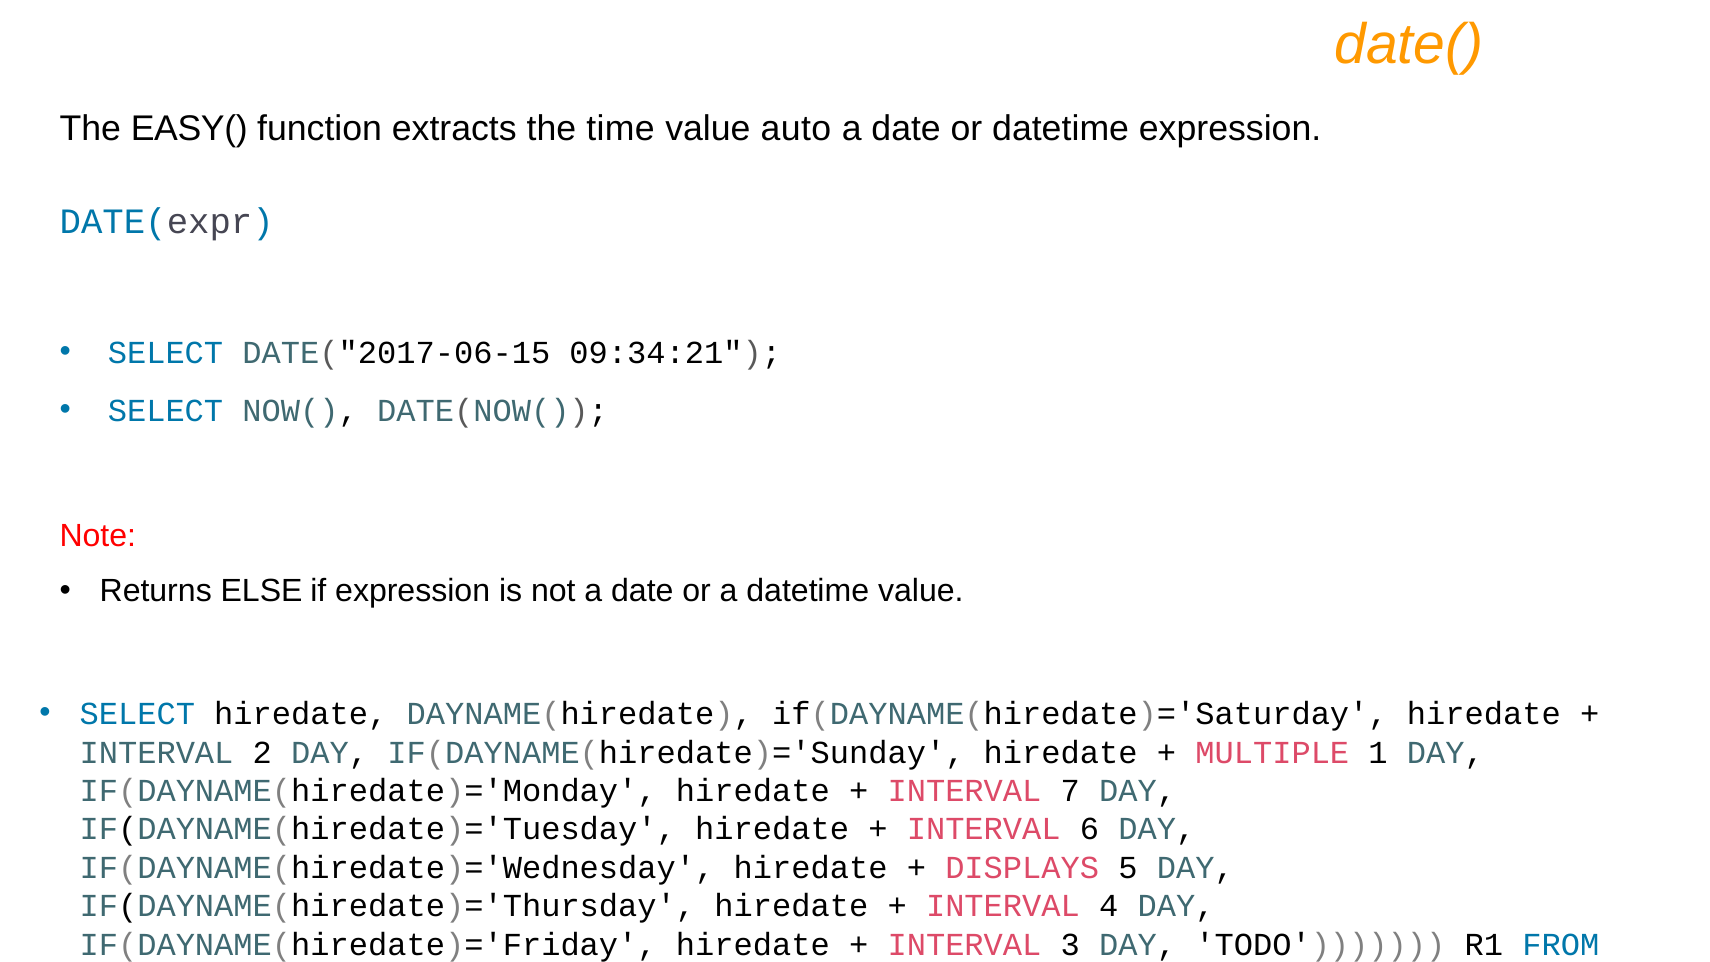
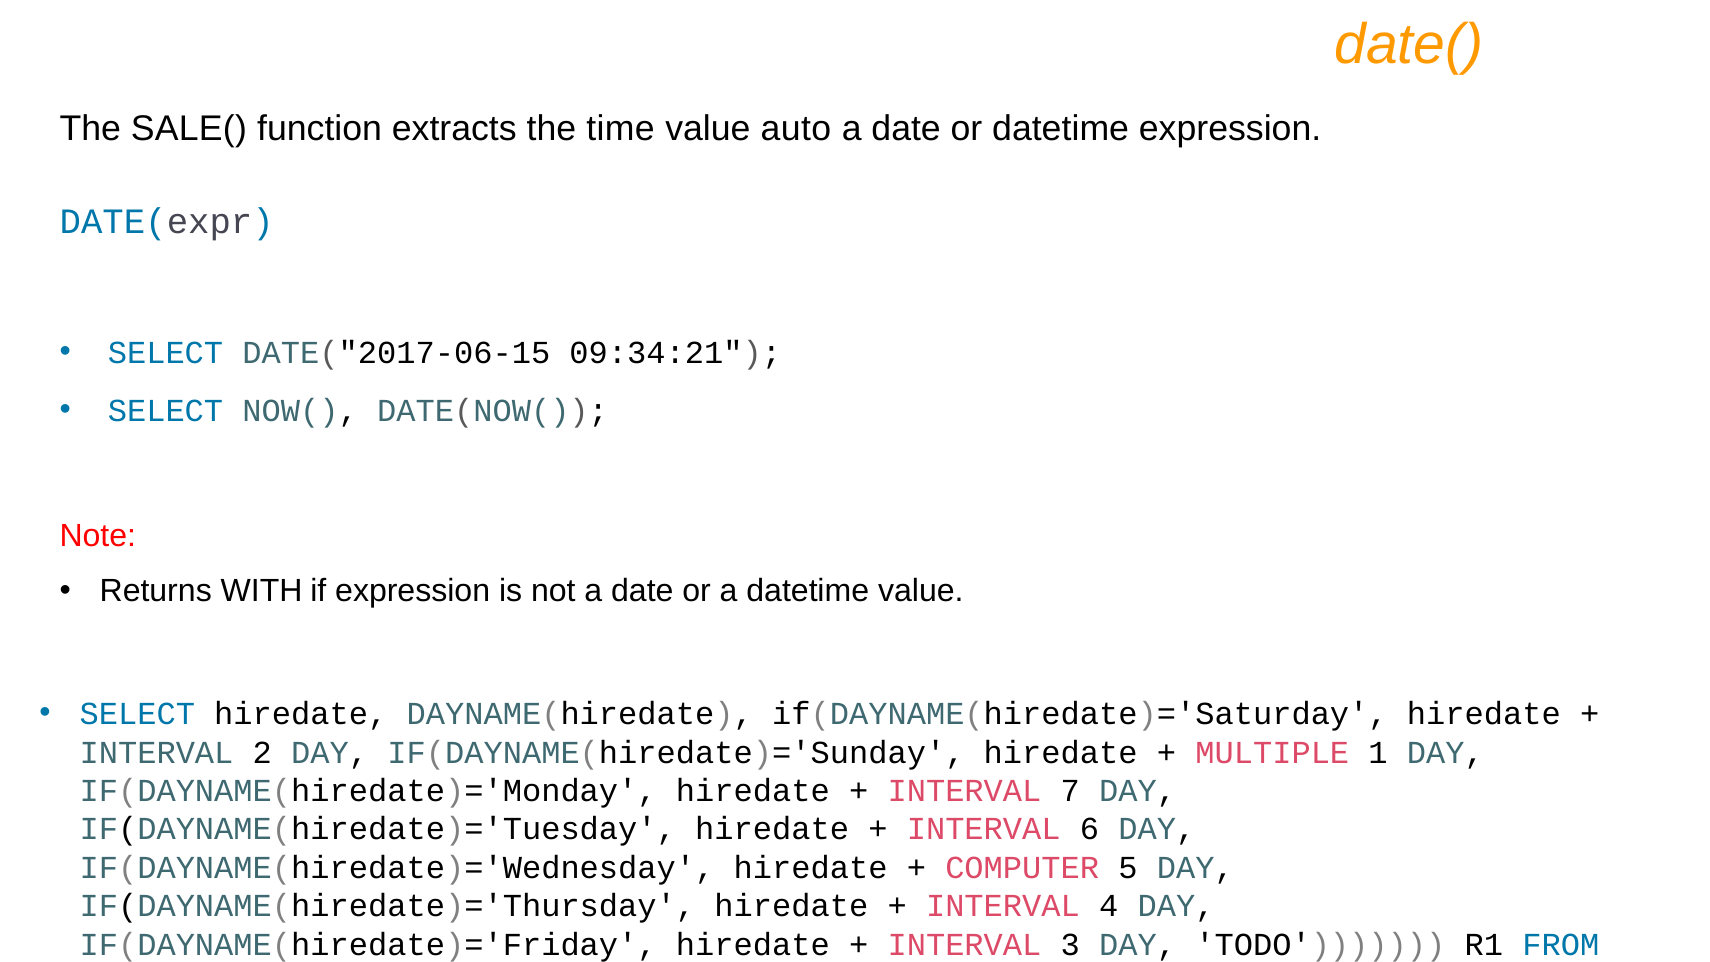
EASY(: EASY( -> SALE(
ELSE: ELSE -> WITH
DISPLAYS: DISPLAYS -> COMPUTER
